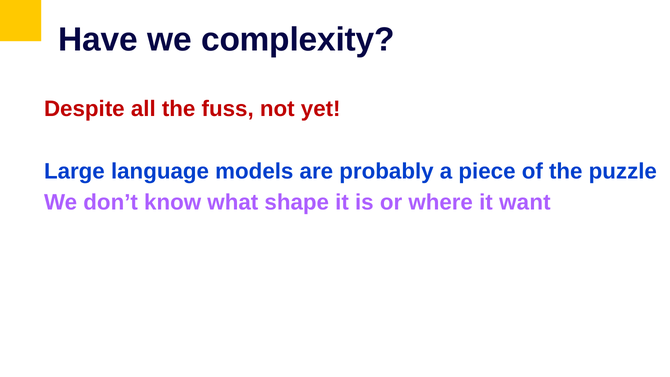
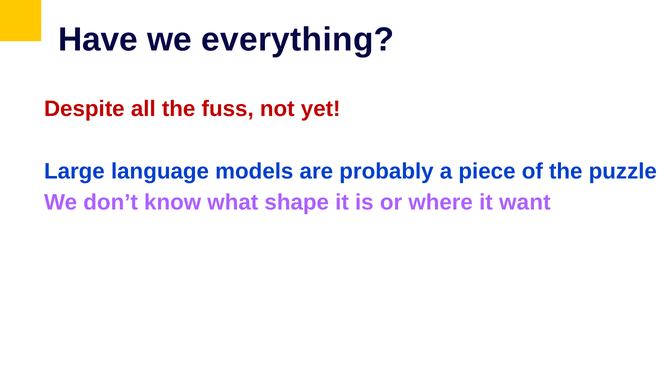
complexity: complexity -> everything
